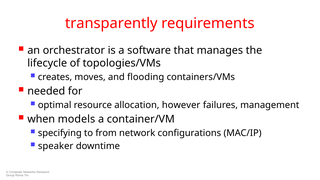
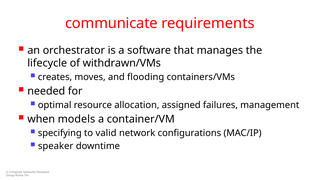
transparently: transparently -> communicate
topologies/VMs: topologies/VMs -> withdrawn/VMs
however: however -> assigned
from: from -> valid
